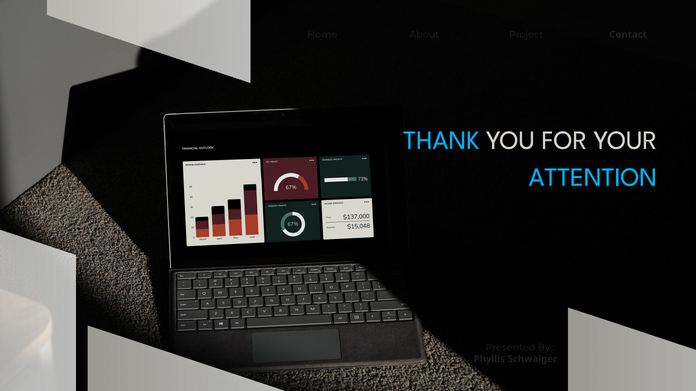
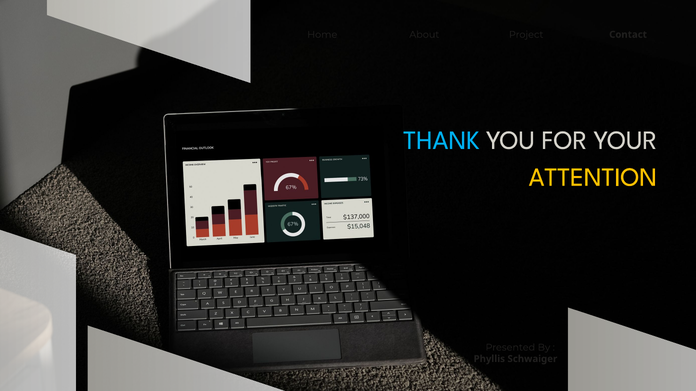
ATTENTION colour: light blue -> yellow
